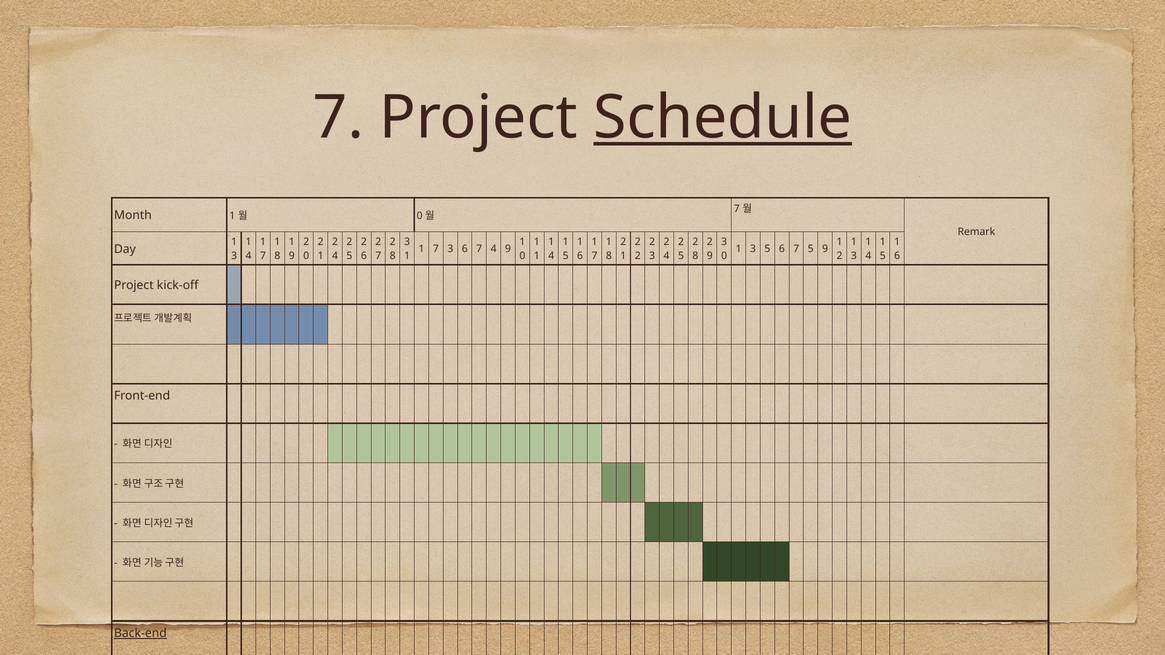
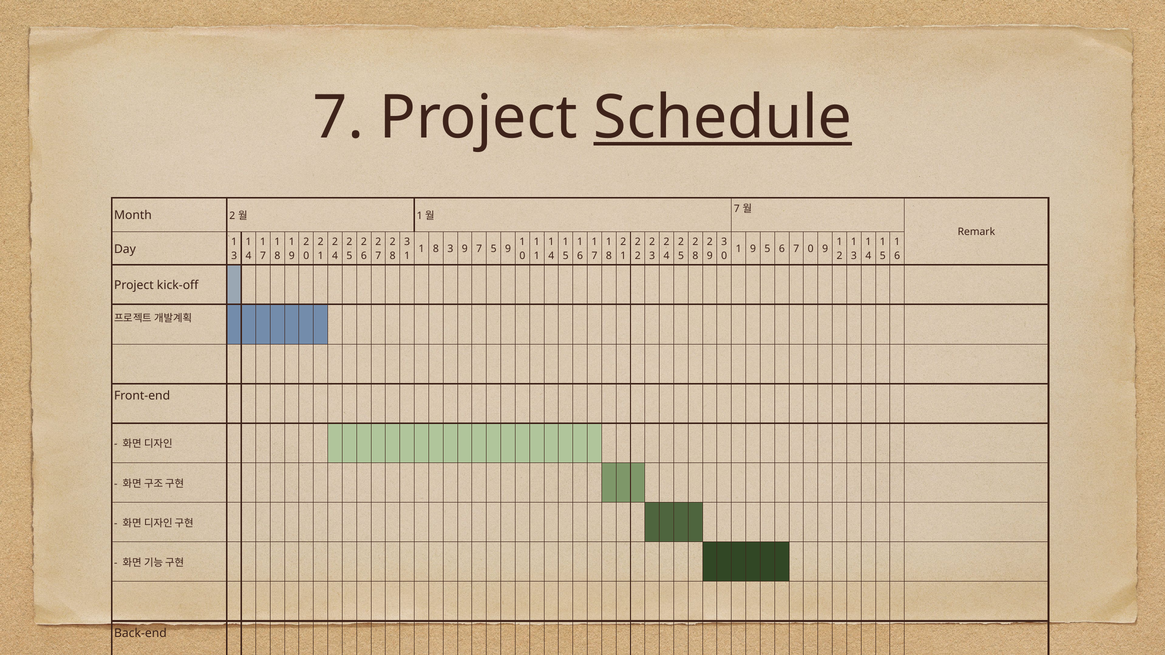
Month 1: 1 -> 2
0 at (420, 216): 0 -> 1
7 at (436, 249): 7 -> 8
3 6: 6 -> 9
7 4: 4 -> 5
3 at (753, 249): 3 -> 9
7 5: 5 -> 0
Back-end underline: present -> none
